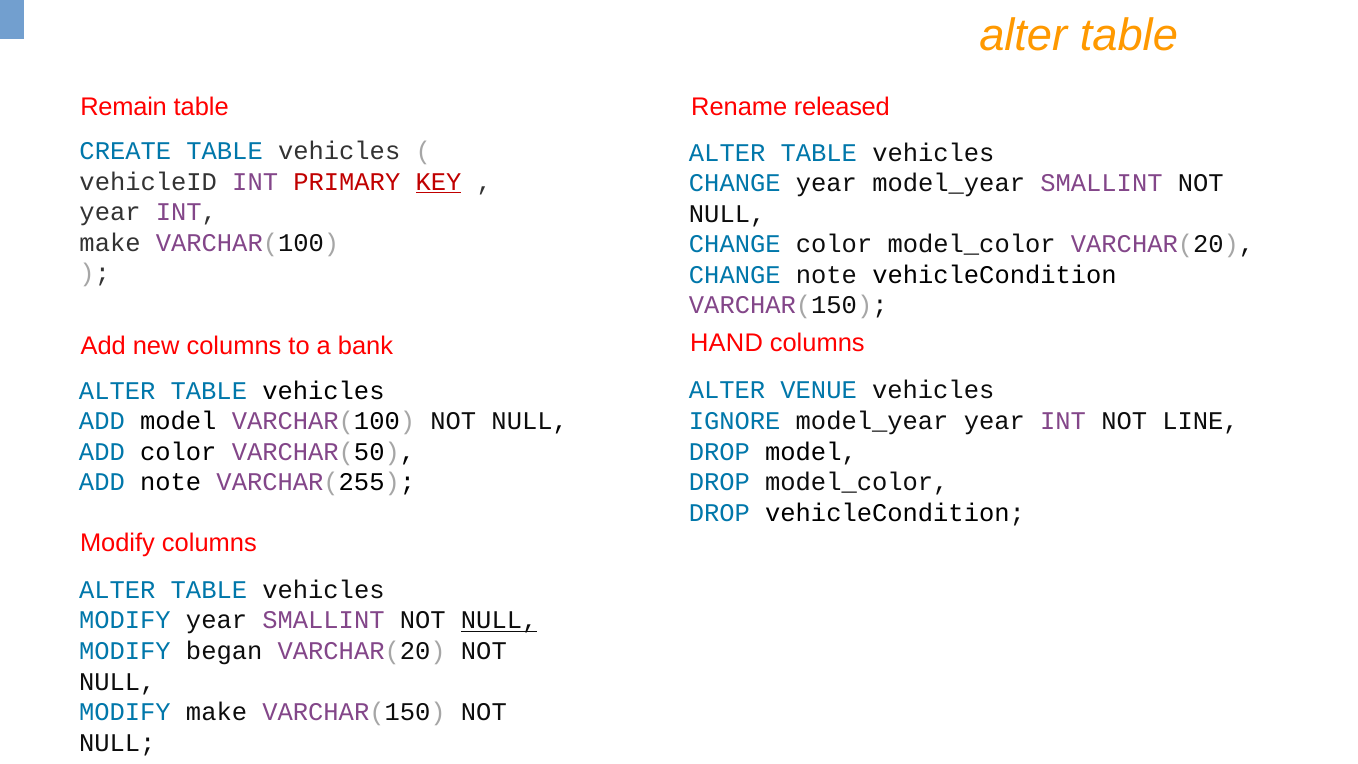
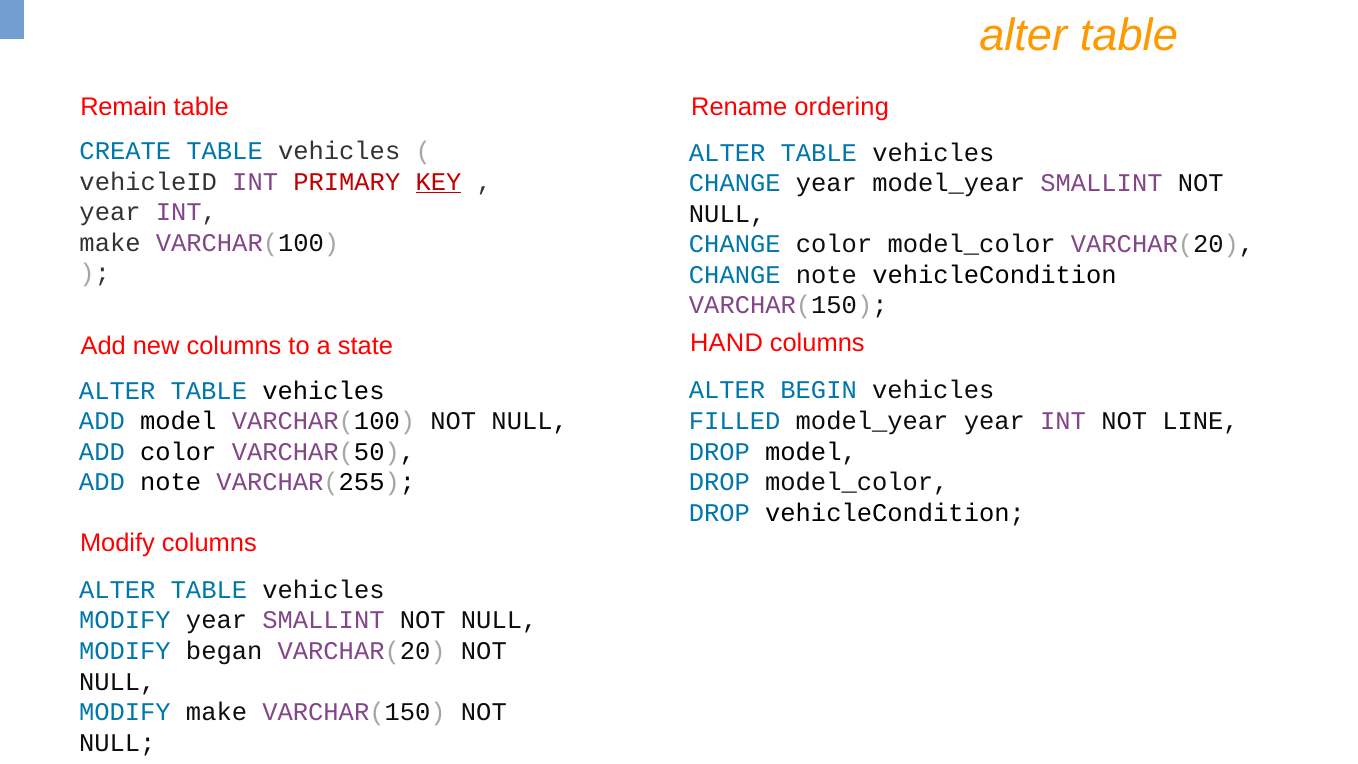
released: released -> ordering
bank: bank -> state
VENUE: VENUE -> BEGIN
IGNORE: IGNORE -> FILLED
NULL at (499, 620) underline: present -> none
